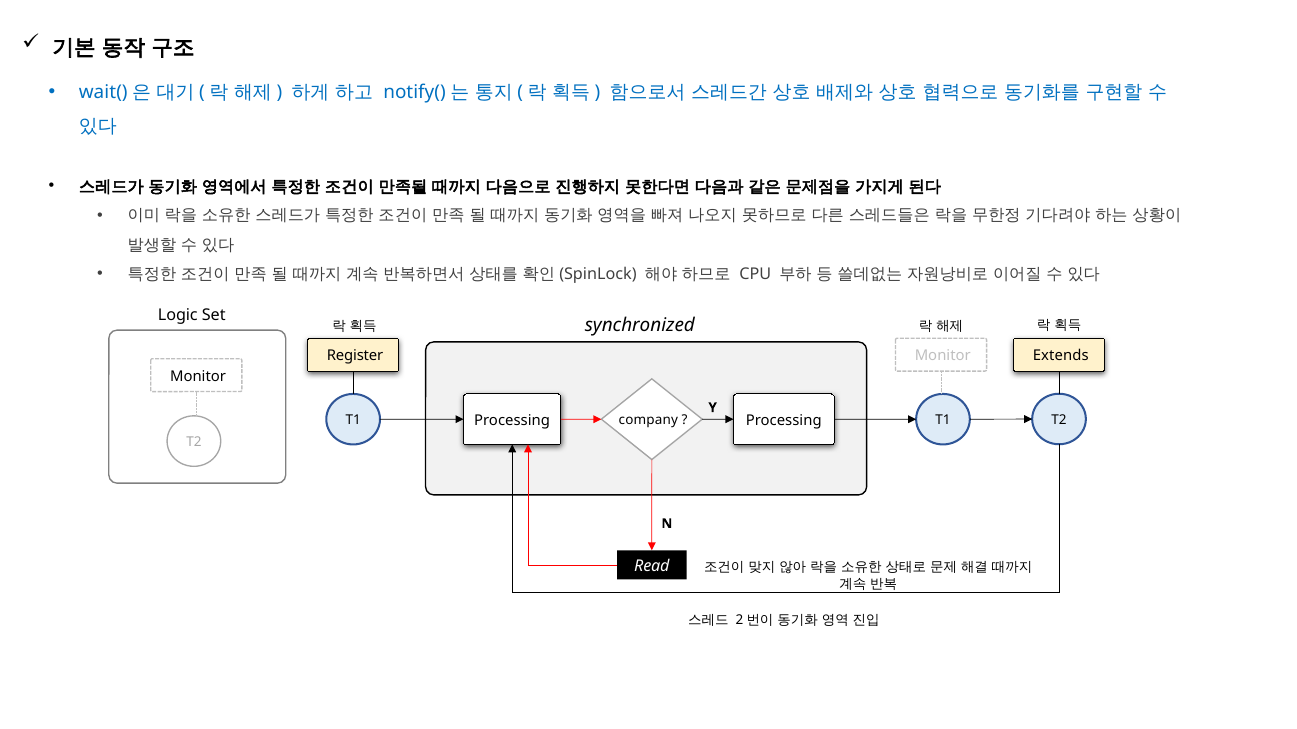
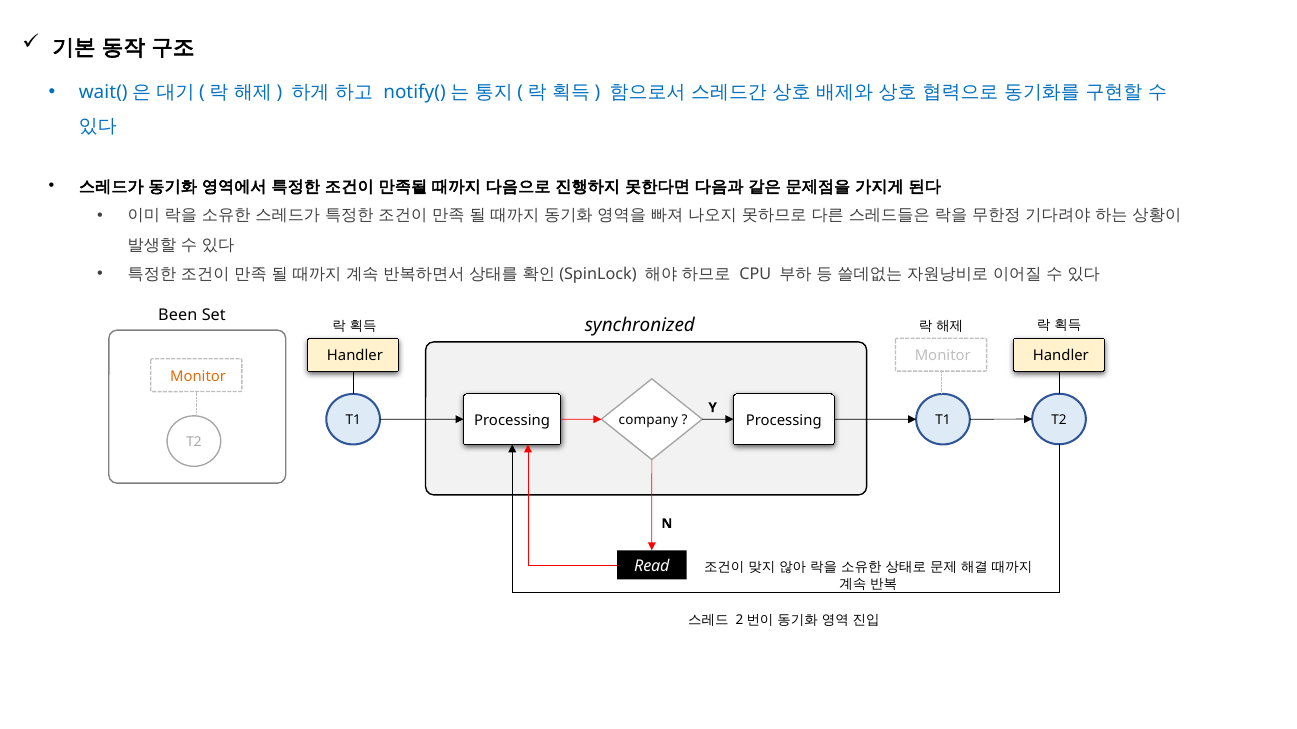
Logic: Logic -> Been
Extends at (1061, 356): Extends -> Handler
Register at (355, 356): Register -> Handler
Monitor at (198, 376) colour: black -> orange
